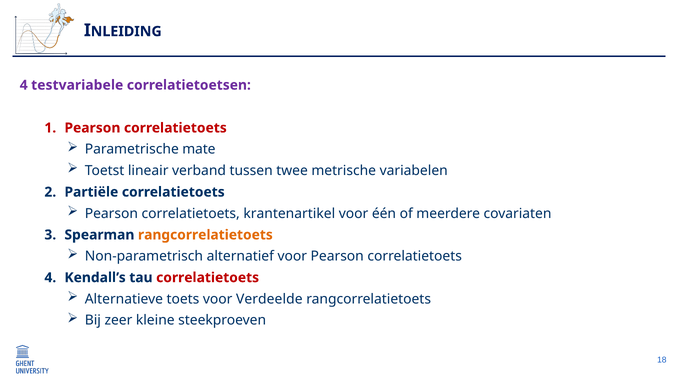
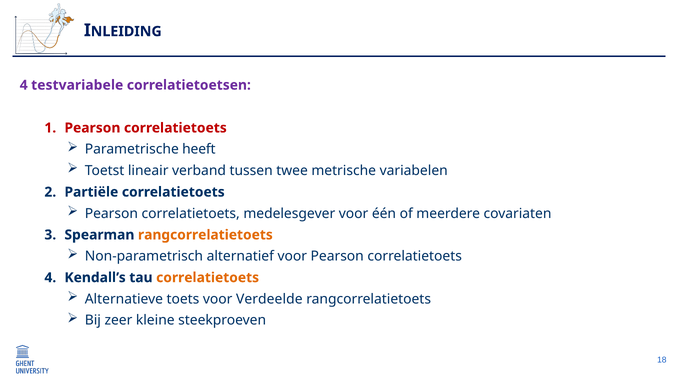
mate: mate -> heeft
krantenartikel: krantenartikel -> medelesgever
correlatietoets at (208, 278) colour: red -> orange
